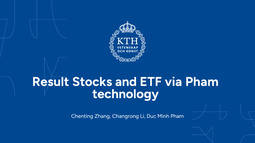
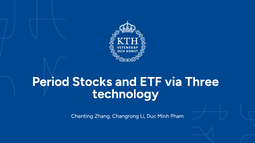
Result: Result -> Period
via Pham: Pham -> Three
